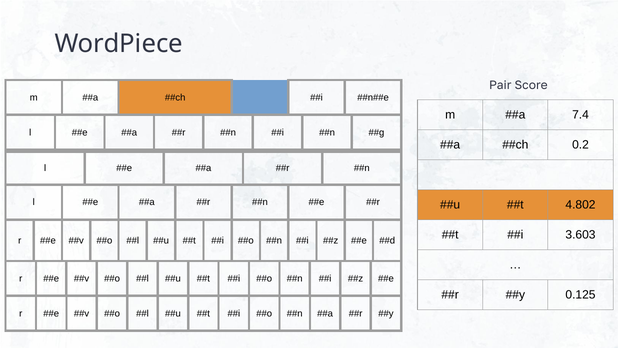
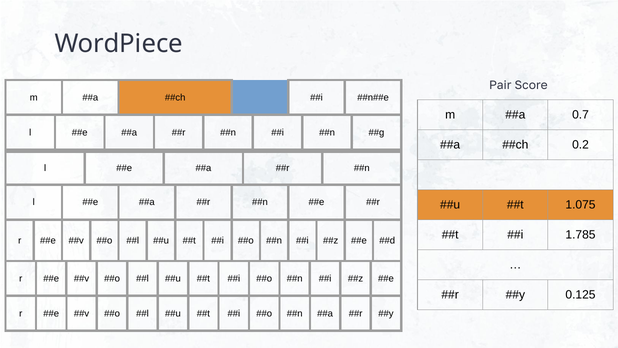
7.4: 7.4 -> 0.7
4.802: 4.802 -> 1.075
3.603: 3.603 -> 1.785
